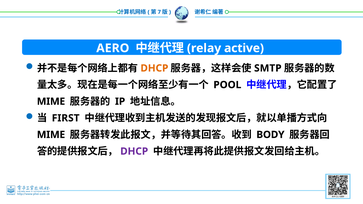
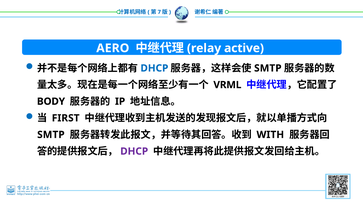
DHCP at (154, 68) colour: orange -> blue
POOL: POOL -> VRML
MIME at (51, 102): MIME -> BODY
MIME at (51, 135): MIME -> SMTP
BODY: BODY -> WITH
